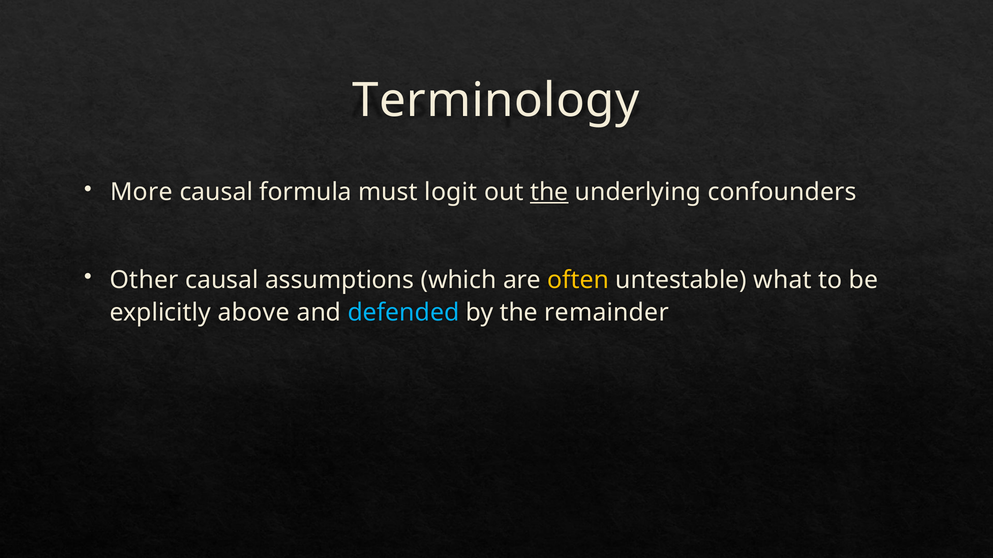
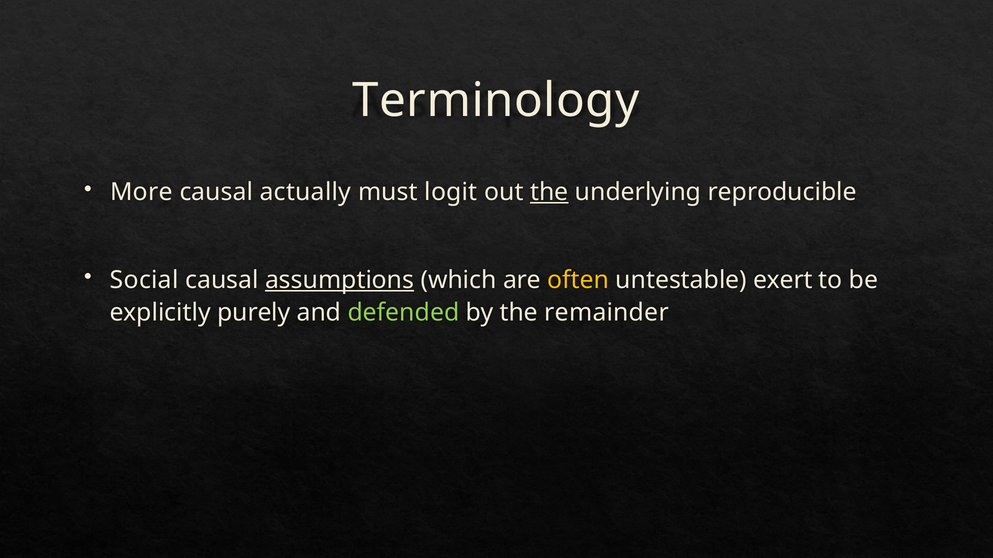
formula: formula -> actually
confounders: confounders -> reproducible
Other: Other -> Social
assumptions underline: none -> present
what: what -> exert
above: above -> purely
defended colour: light blue -> light green
